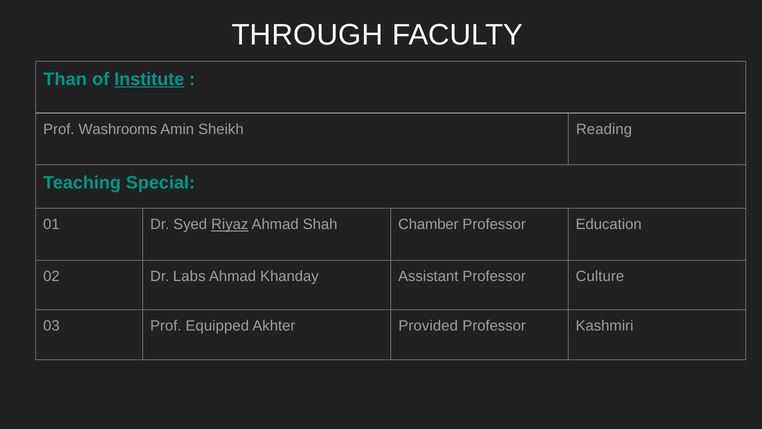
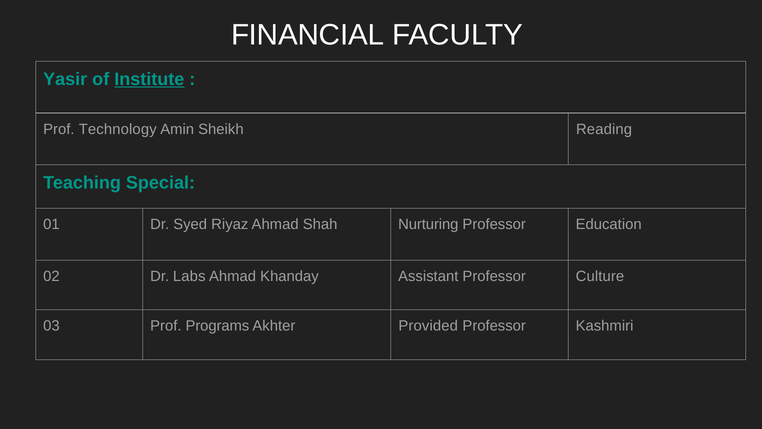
THROUGH: THROUGH -> FINANCIAL
Than: Than -> Yasir
Washrooms: Washrooms -> Technology
Riyaz underline: present -> none
Chamber: Chamber -> Nurturing
Equipped: Equipped -> Programs
